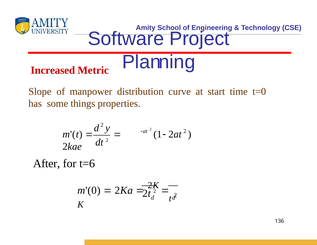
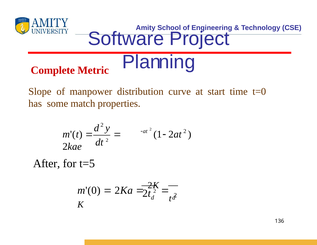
Increased: Increased -> Complete
things: things -> match
t=6: t=6 -> t=5
